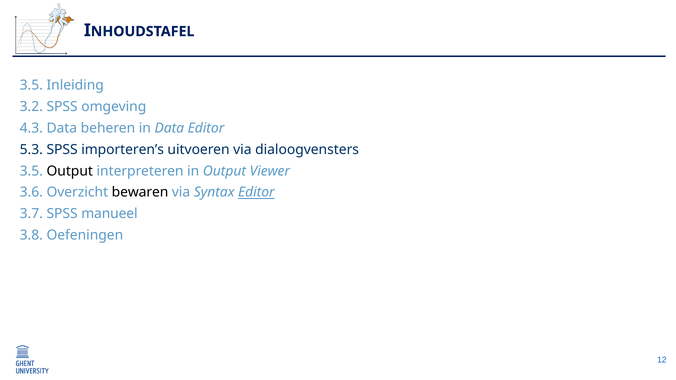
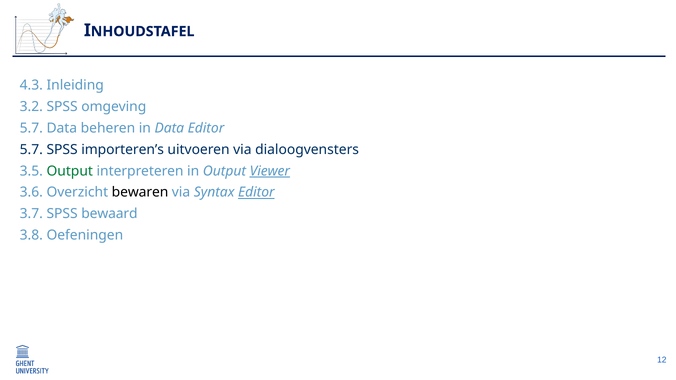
3.5 at (31, 85): 3.5 -> 4.3
4.3 at (31, 128): 4.3 -> 5.7
5.3 at (31, 150): 5.3 -> 5.7
Output at (70, 171) colour: black -> green
Viewer underline: none -> present
manueel: manueel -> bewaard
